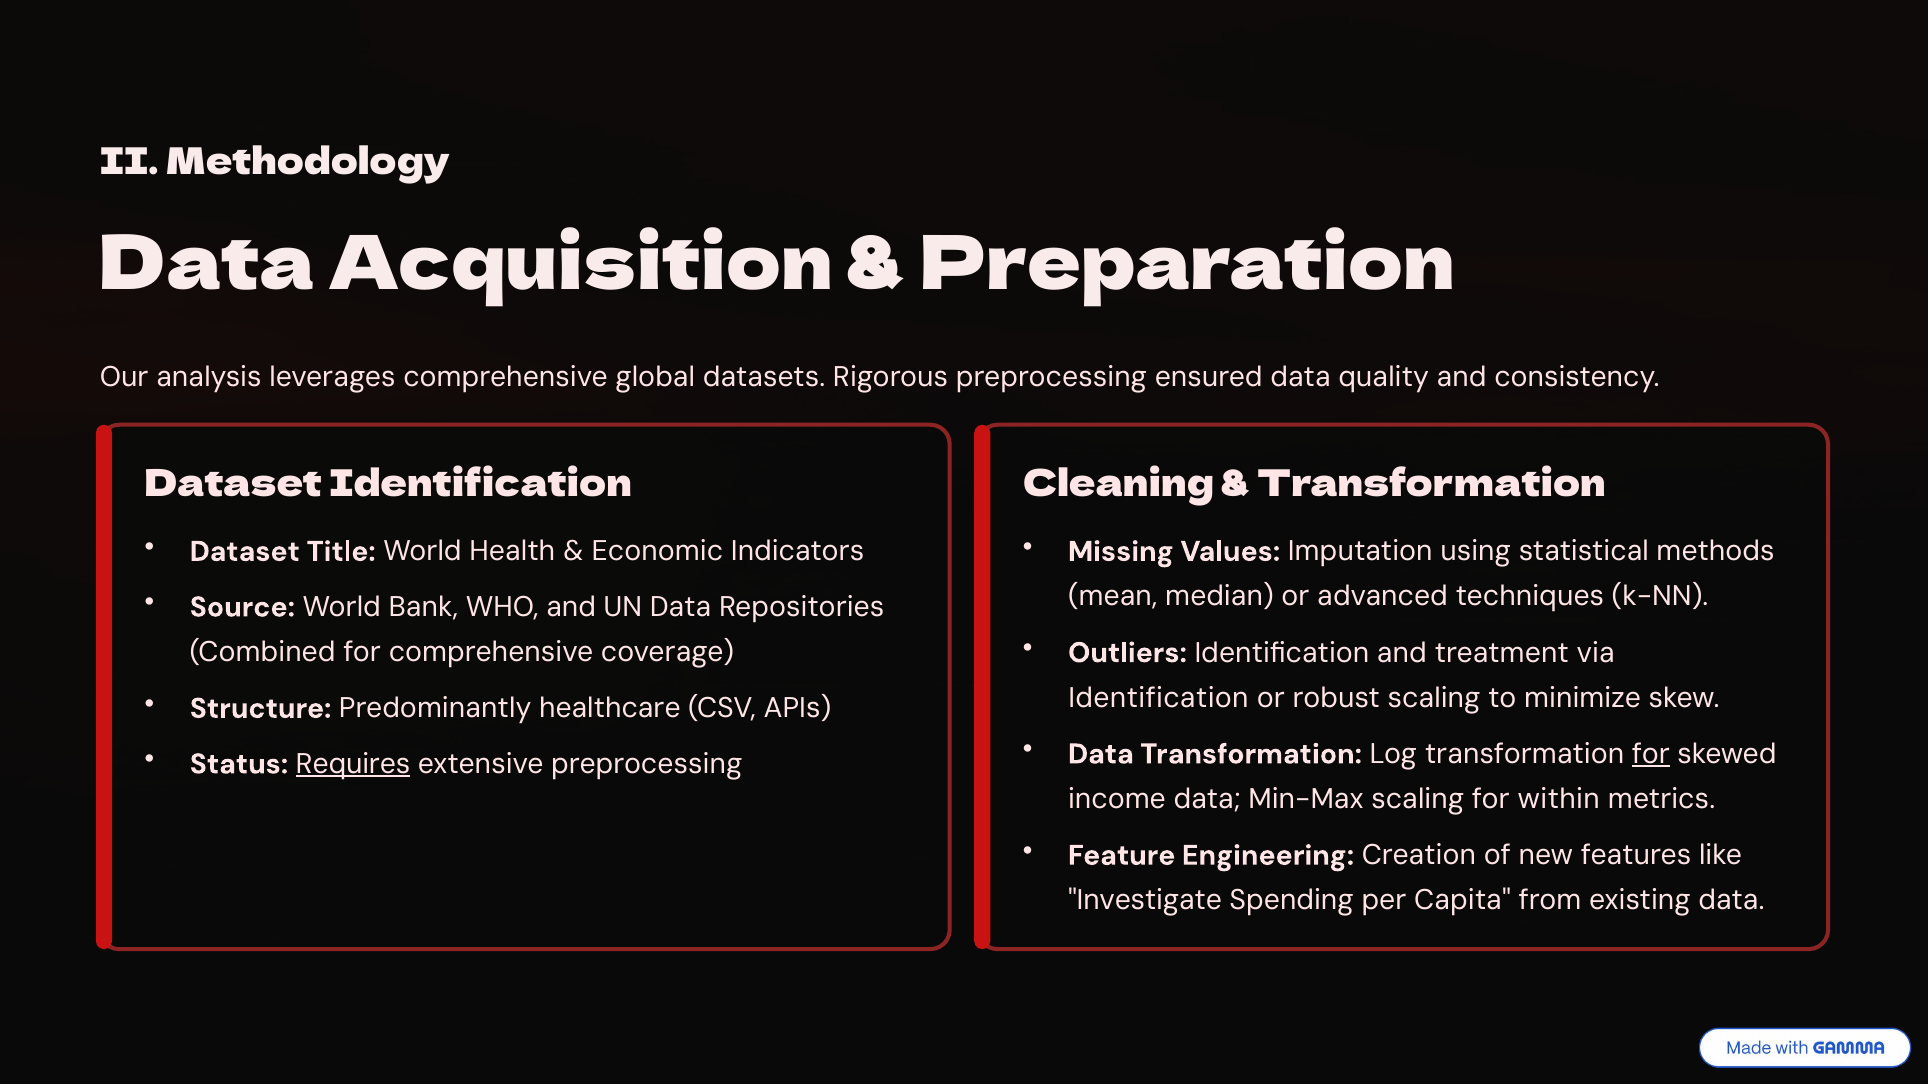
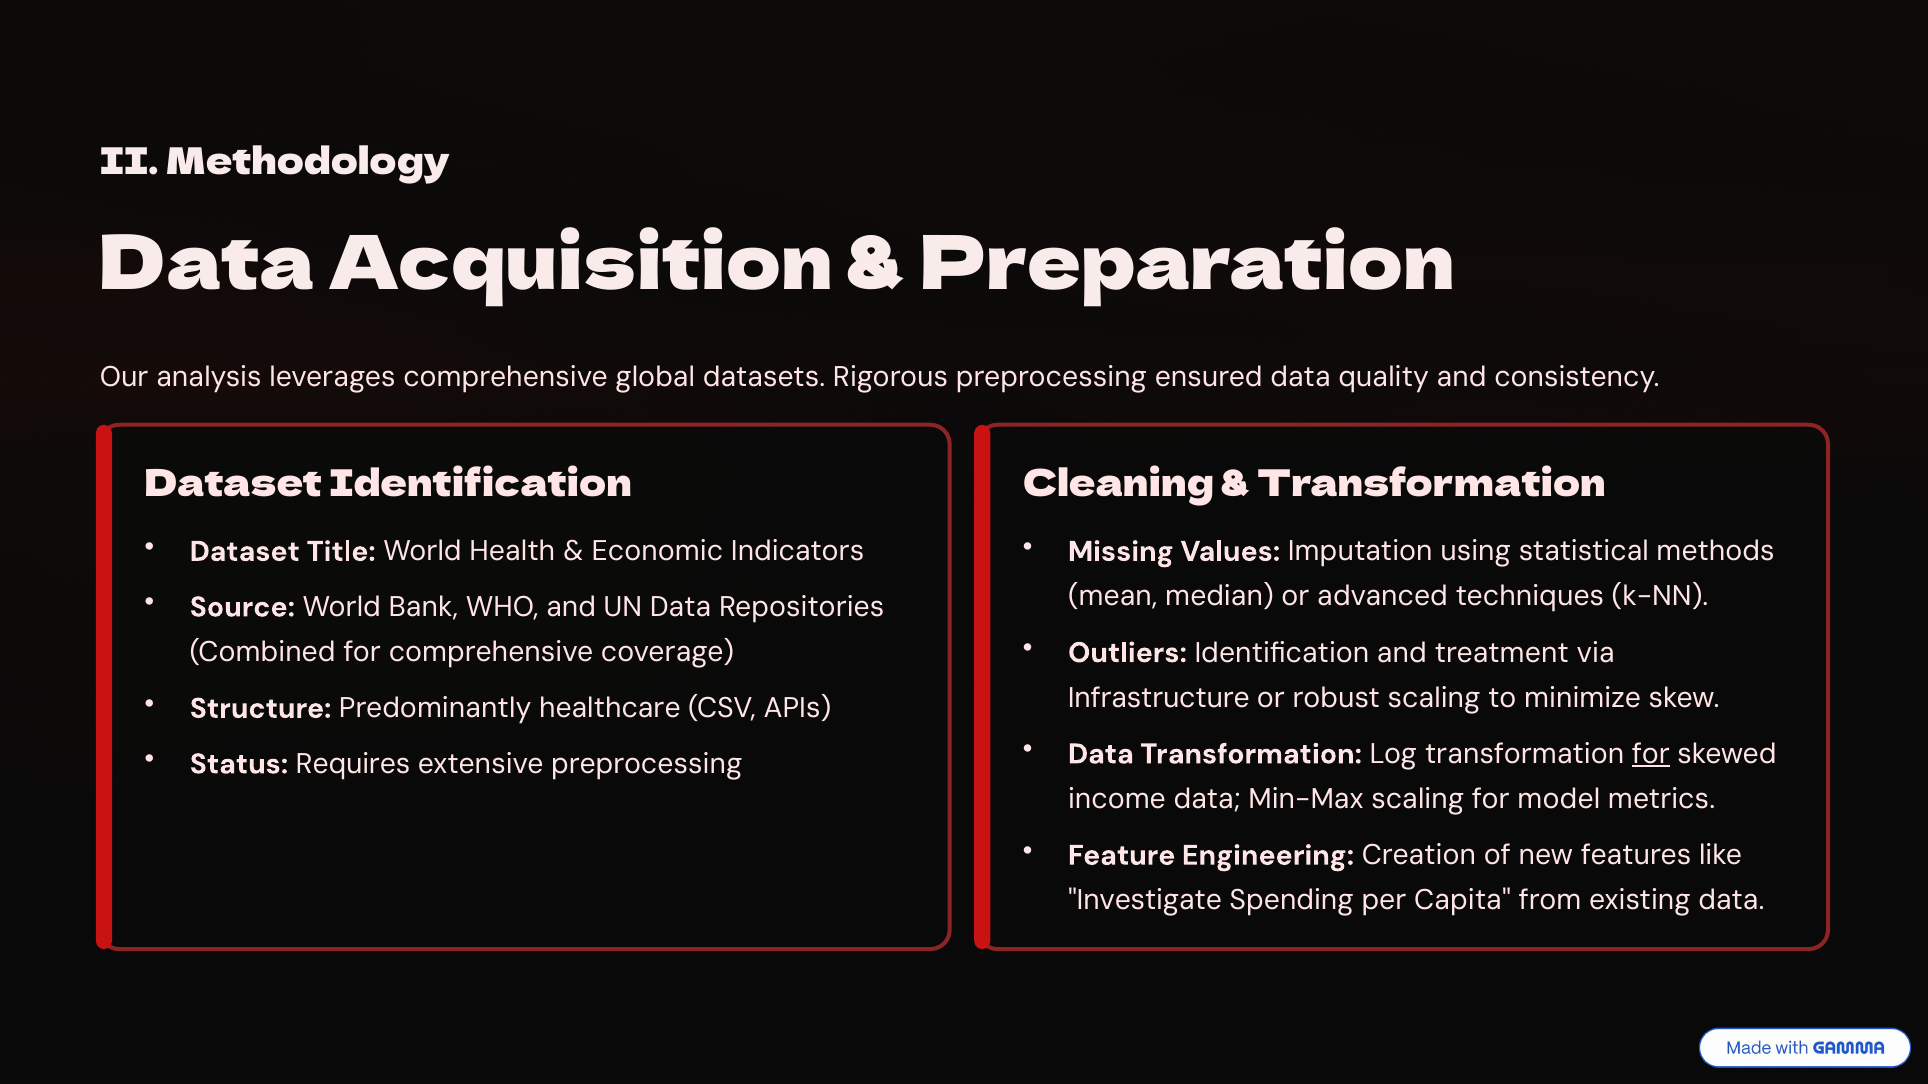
Identification at (1159, 698): Identification -> Infrastructure
Requires underline: present -> none
within: within -> model
